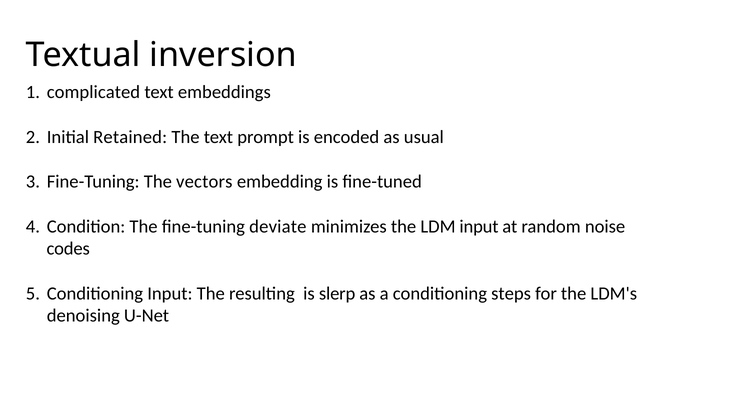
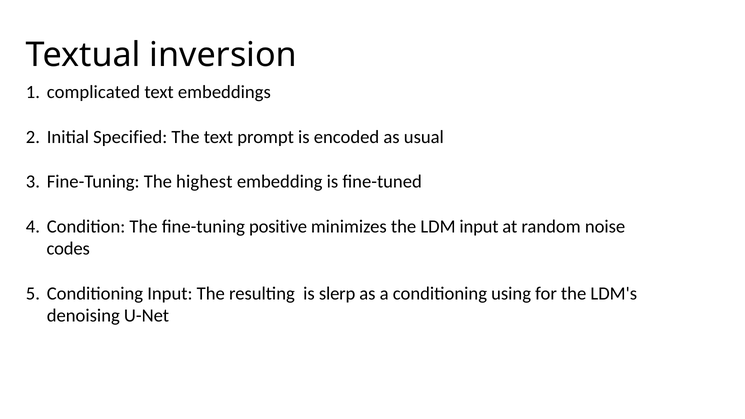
Retained: Retained -> Specified
vectors: vectors -> highest
deviate: deviate -> positive
steps: steps -> using
